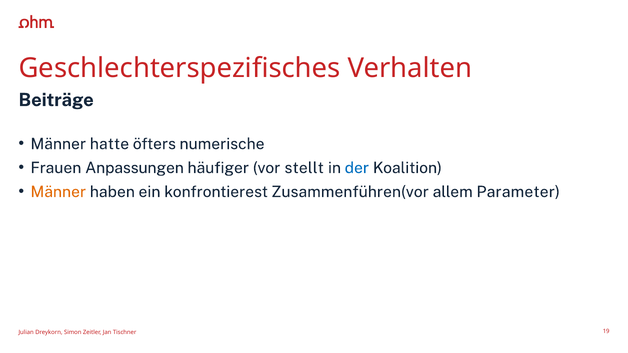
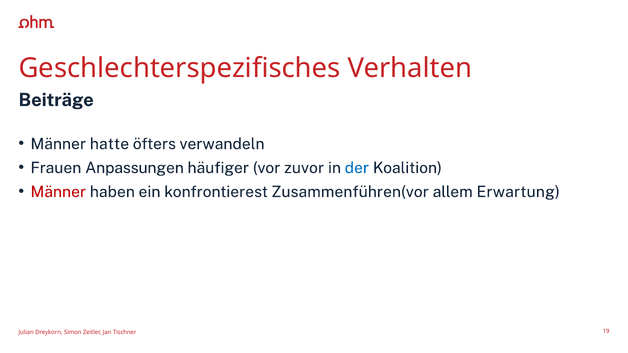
numerische: numerische -> verwandeln
stellt: stellt -> zuvor
Männer at (58, 192) colour: orange -> red
Parameter: Parameter -> Erwartung
